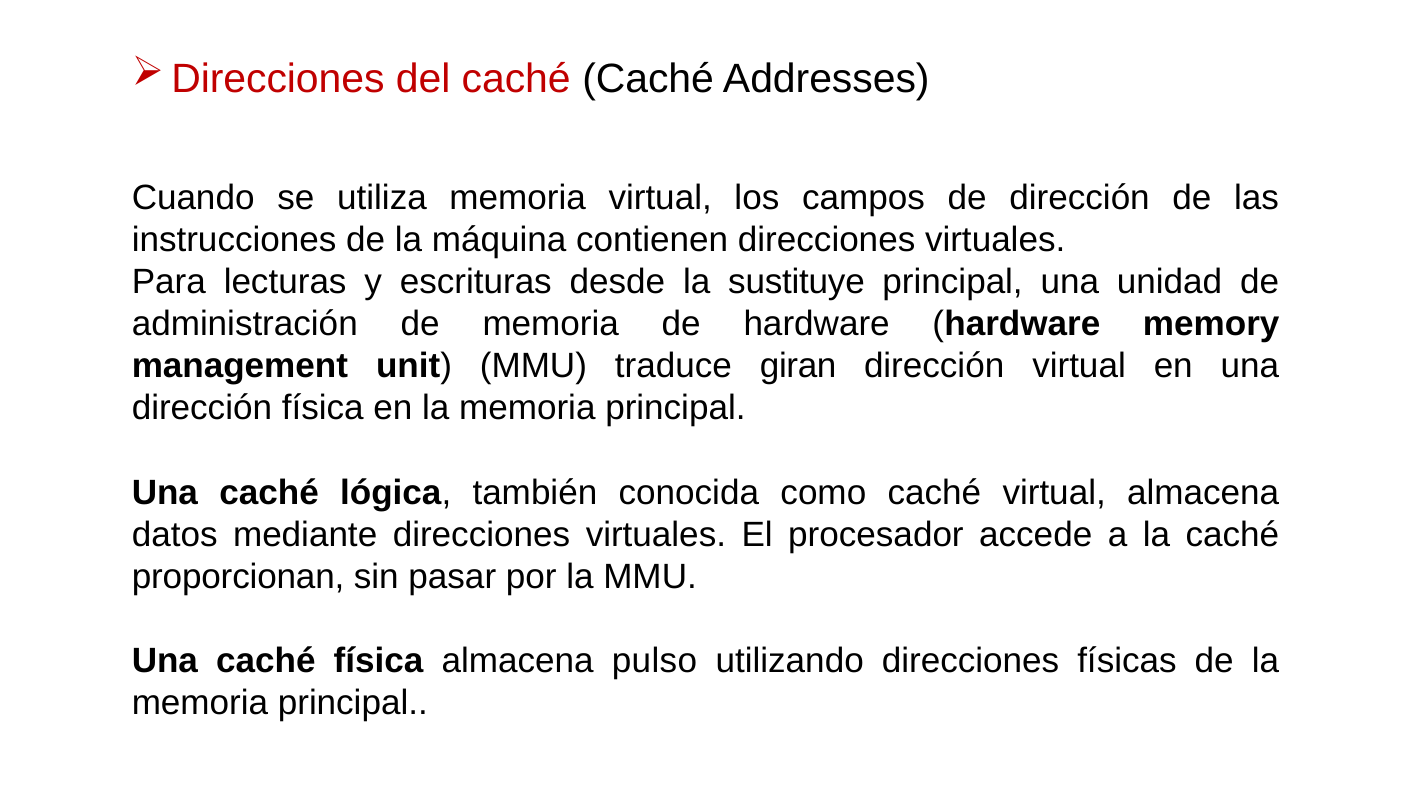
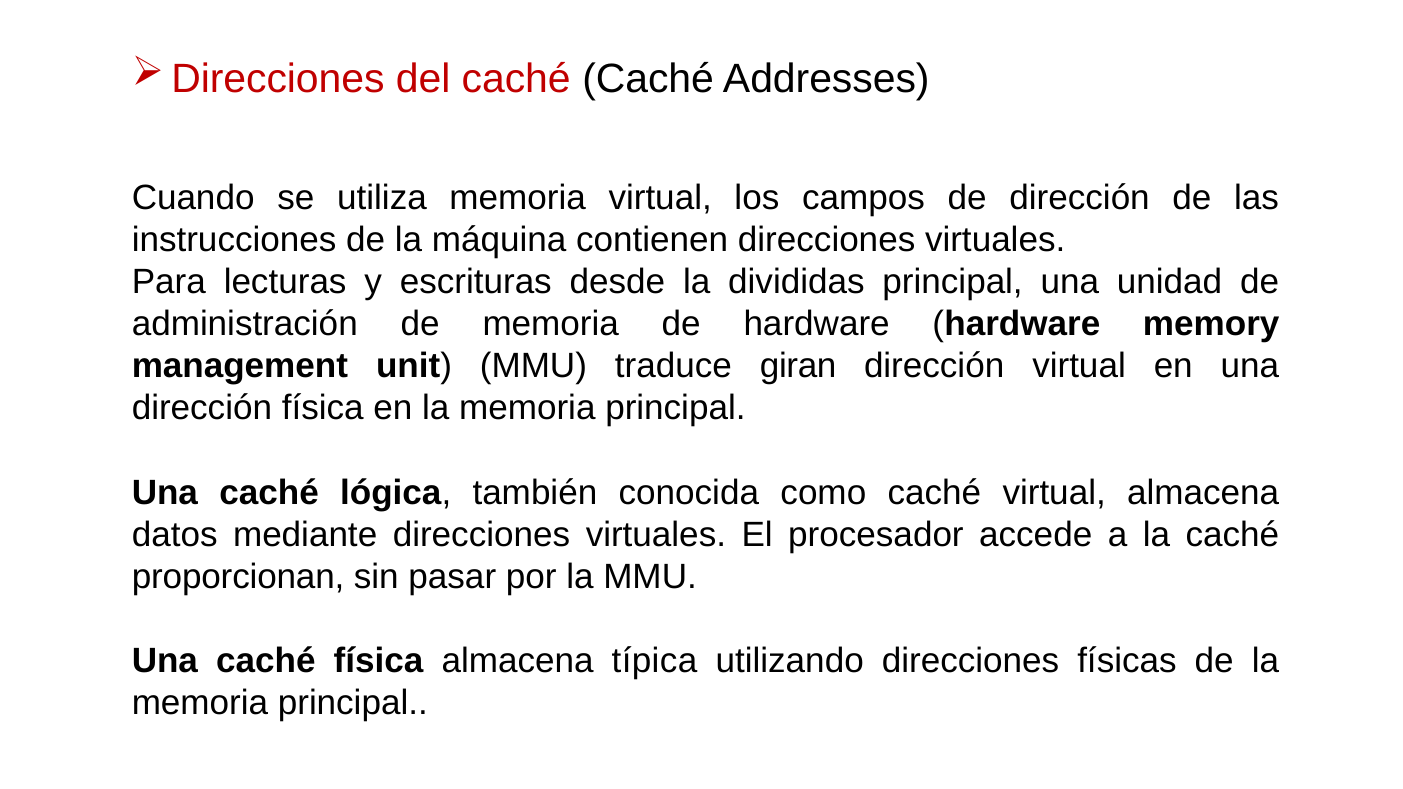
sustituye: sustituye -> divididas
pulso: pulso -> típica
